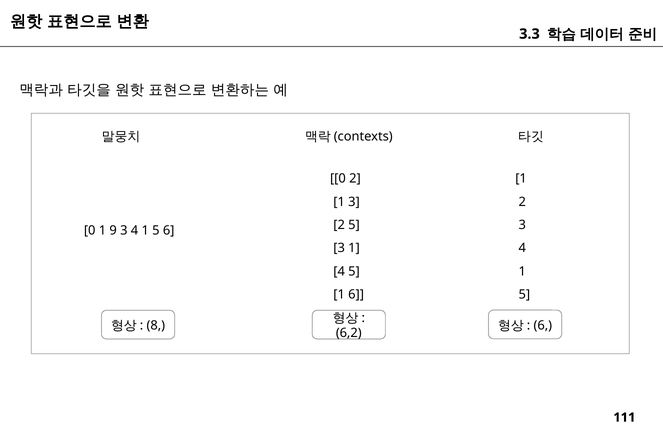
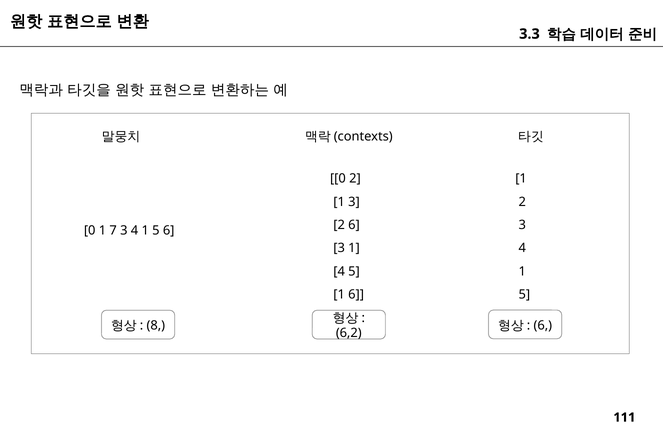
2 5: 5 -> 6
9: 9 -> 7
